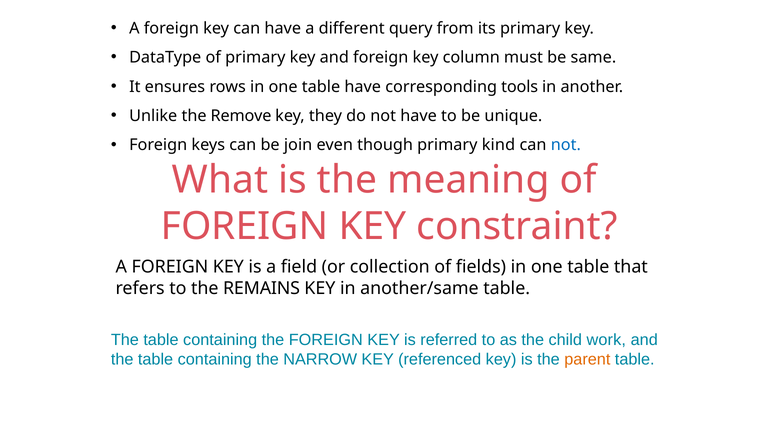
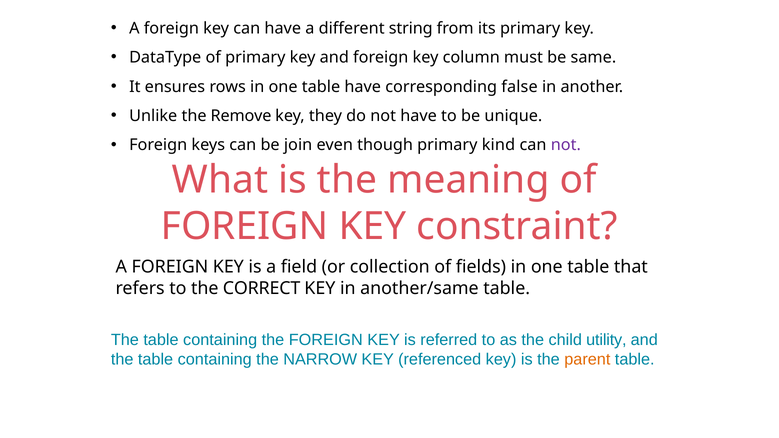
query: query -> string
tools: tools -> false
not at (566, 145) colour: blue -> purple
REMAINS: REMAINS -> CORRECT
work: work -> utility
